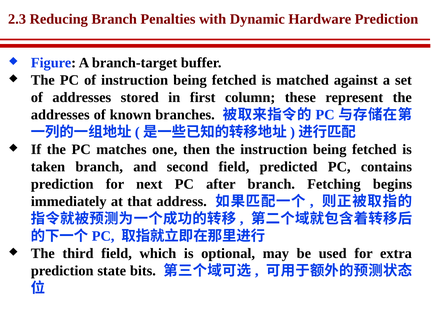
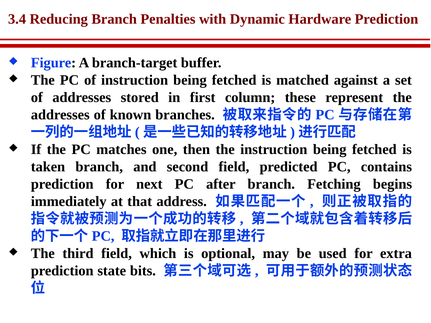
2.3: 2.3 -> 3.4
